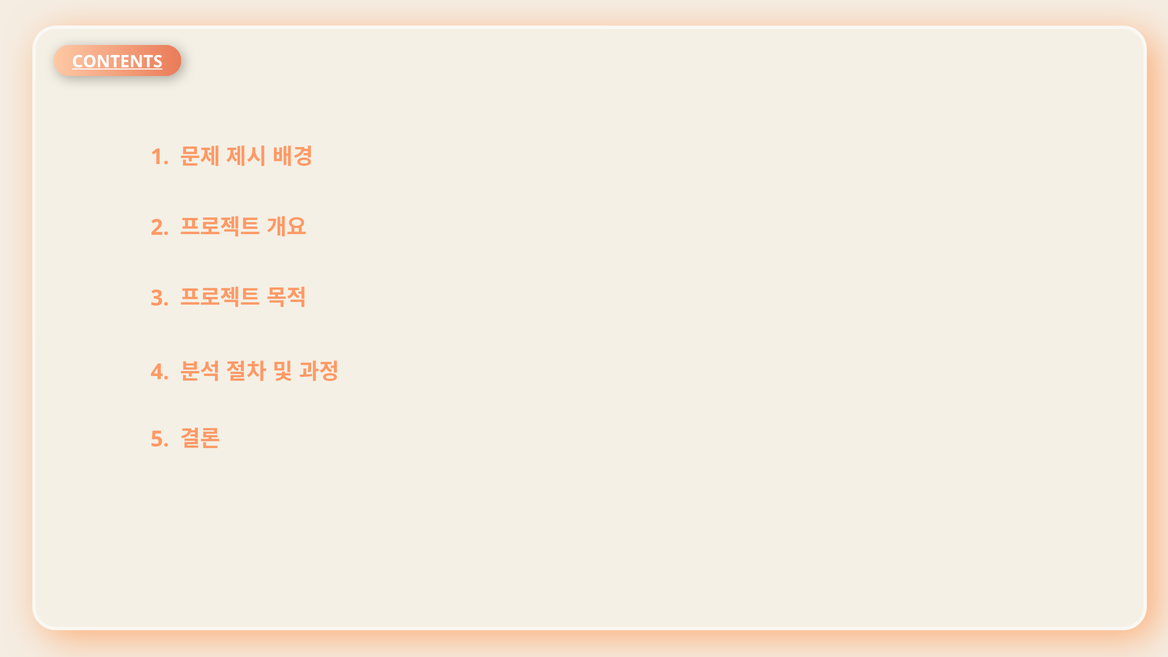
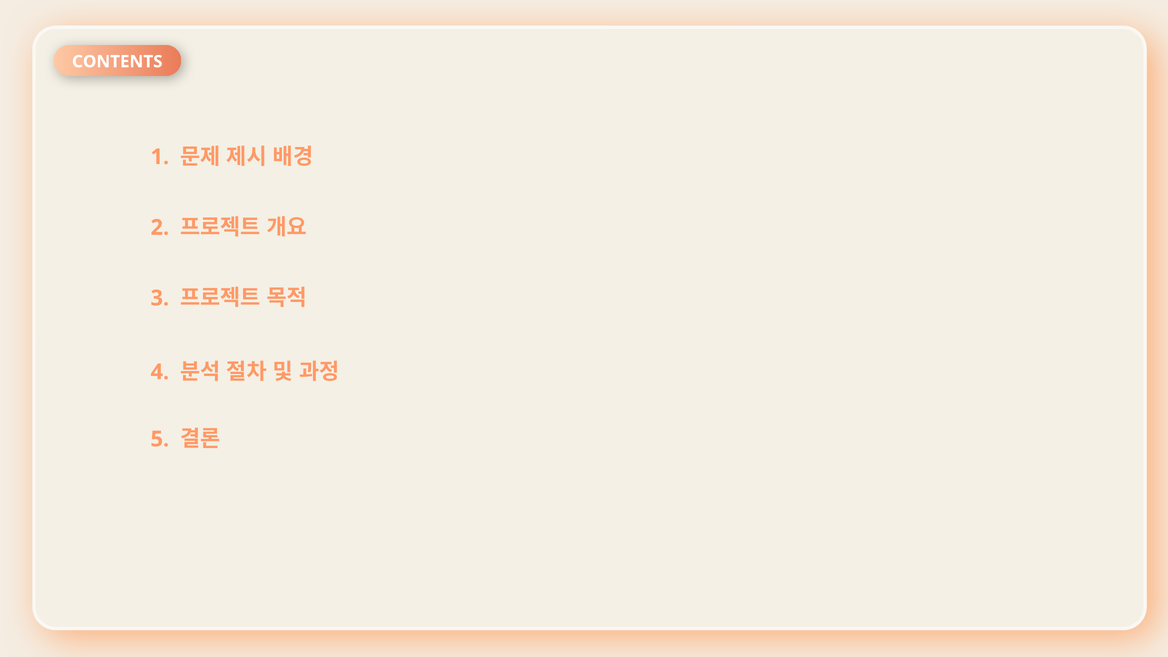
CONTENTS underline: present -> none
